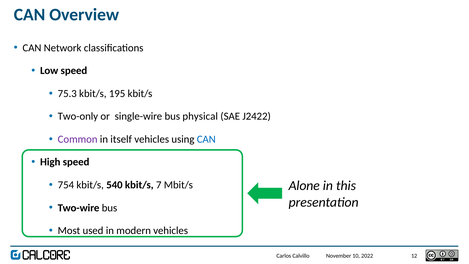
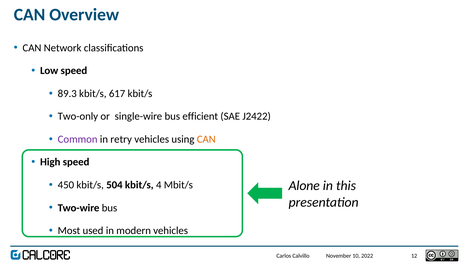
75.3: 75.3 -> 89.3
195: 195 -> 617
physical: physical -> efficient
itself: itself -> retry
CAN at (206, 139) colour: blue -> orange
754: 754 -> 450
540: 540 -> 504
7: 7 -> 4
